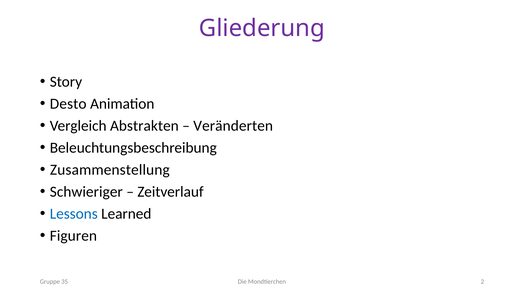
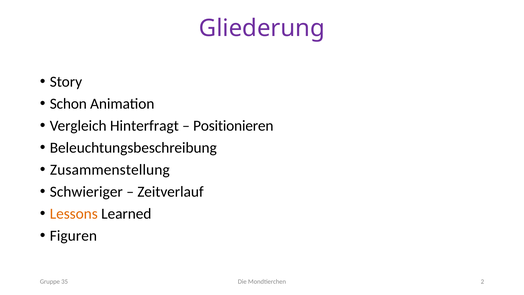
Desto: Desto -> Schon
Abstrakten: Abstrakten -> Hinterfragt
Veränderten: Veränderten -> Positionieren
Lessons colour: blue -> orange
